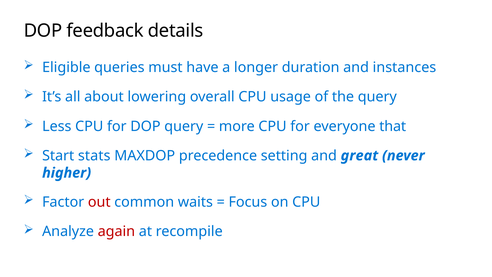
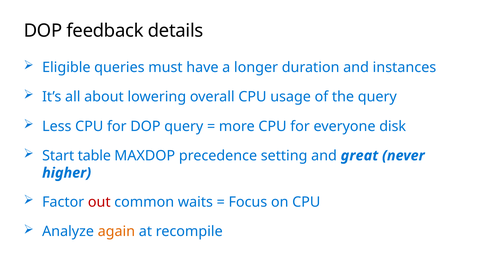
that: that -> disk
stats: stats -> table
again colour: red -> orange
